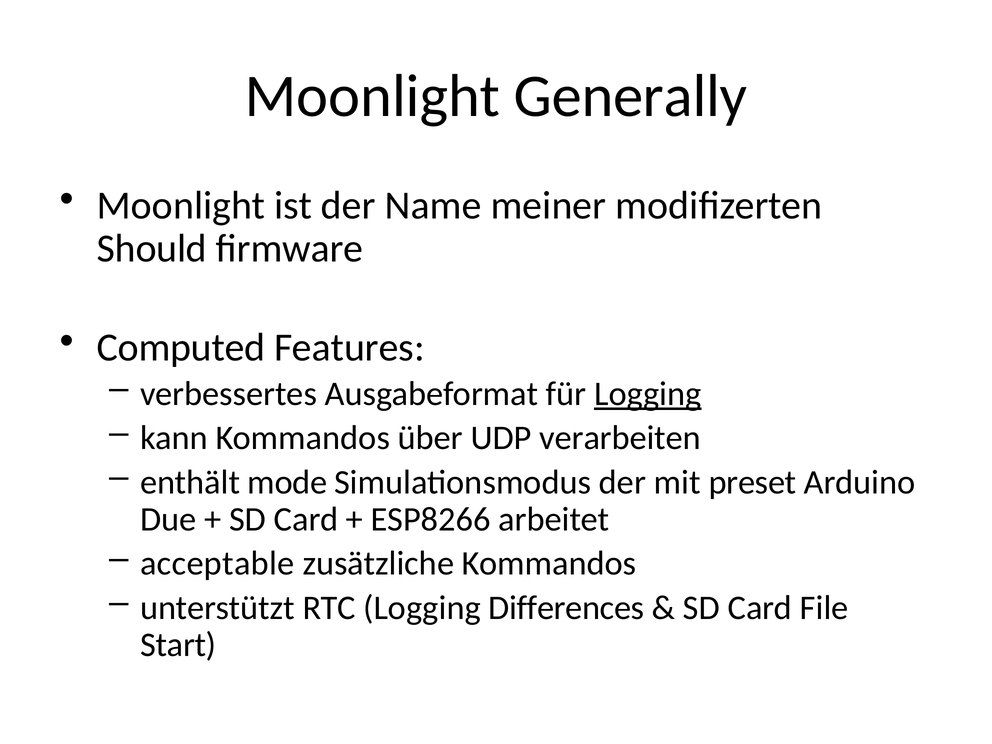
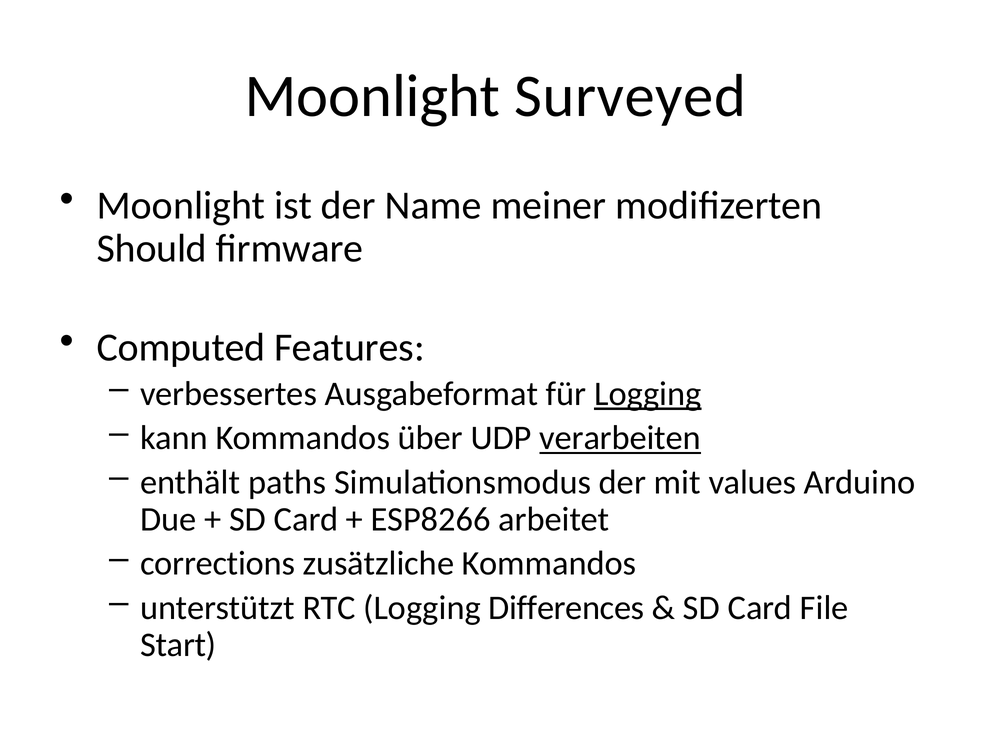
Generally: Generally -> Surveyed
verarbeiten underline: none -> present
mode: mode -> paths
preset: preset -> values
acceptable: acceptable -> corrections
